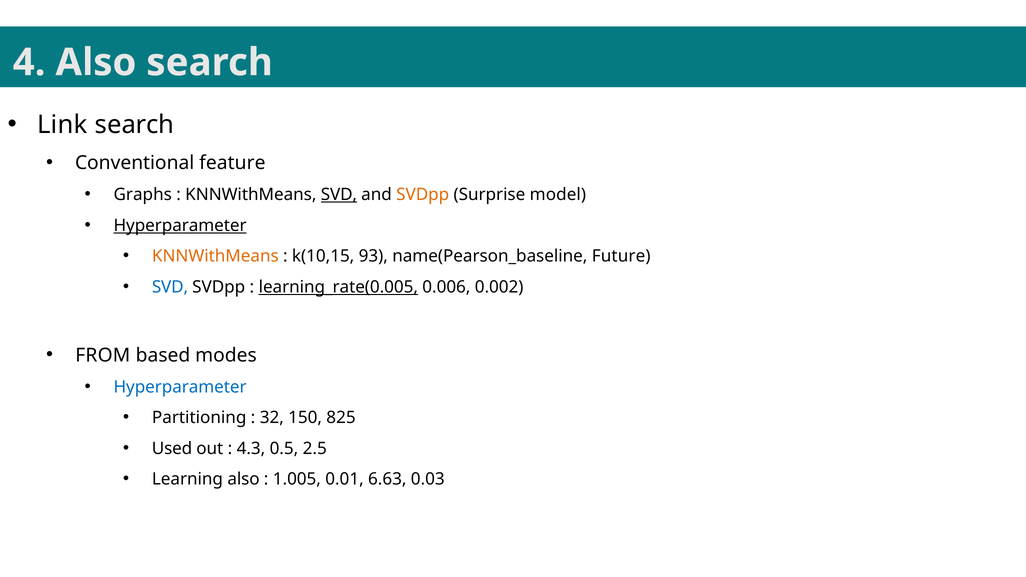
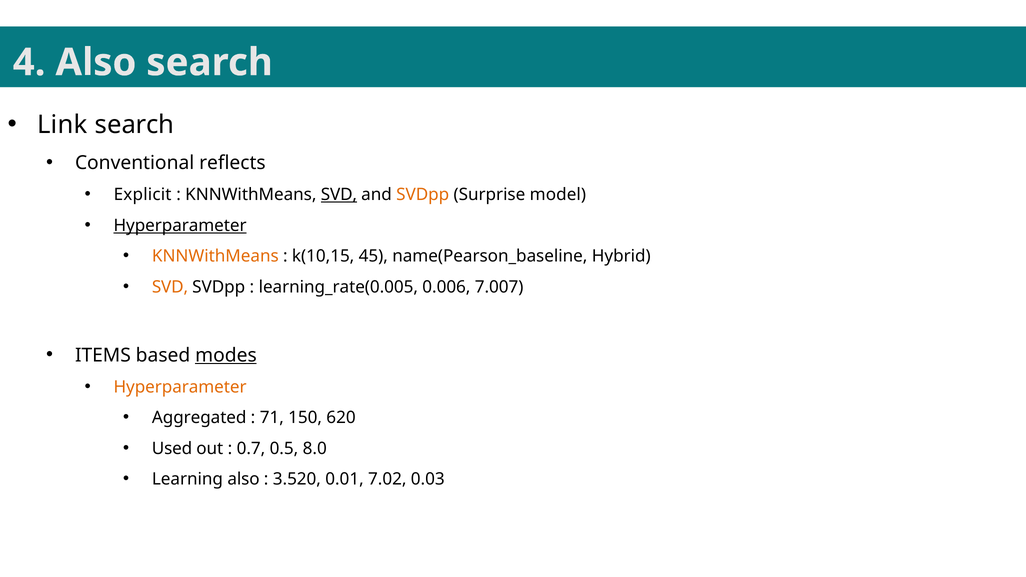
feature: feature -> reflects
Graphs: Graphs -> Explicit
93: 93 -> 45
Future: Future -> Hybrid
SVD at (170, 287) colour: blue -> orange
learning_rate(0.005 underline: present -> none
0.002: 0.002 -> 7.007
FROM: FROM -> ITEMS
modes underline: none -> present
Hyperparameter at (180, 387) colour: blue -> orange
Partitioning: Partitioning -> Aggregated
32: 32 -> 71
825: 825 -> 620
4.3: 4.3 -> 0.7
2.5: 2.5 -> 8.0
1.005: 1.005 -> 3.520
6.63: 6.63 -> 7.02
